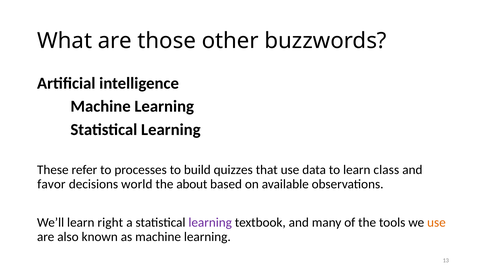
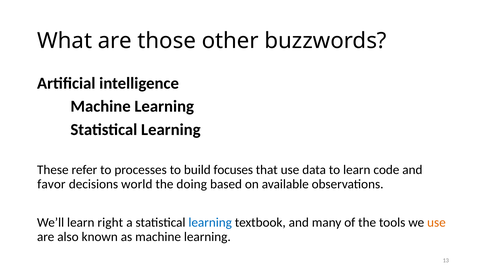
quizzes: quizzes -> focuses
class: class -> code
about: about -> doing
learning at (210, 223) colour: purple -> blue
